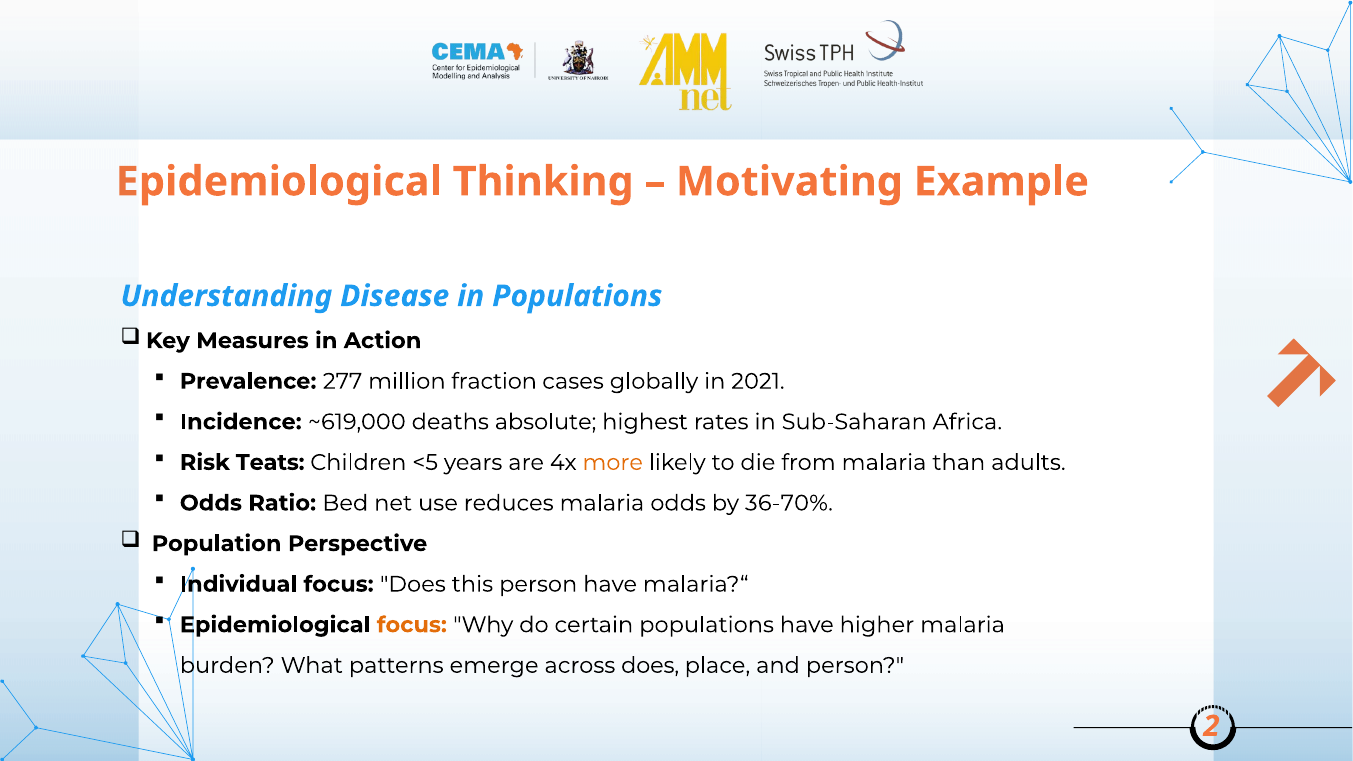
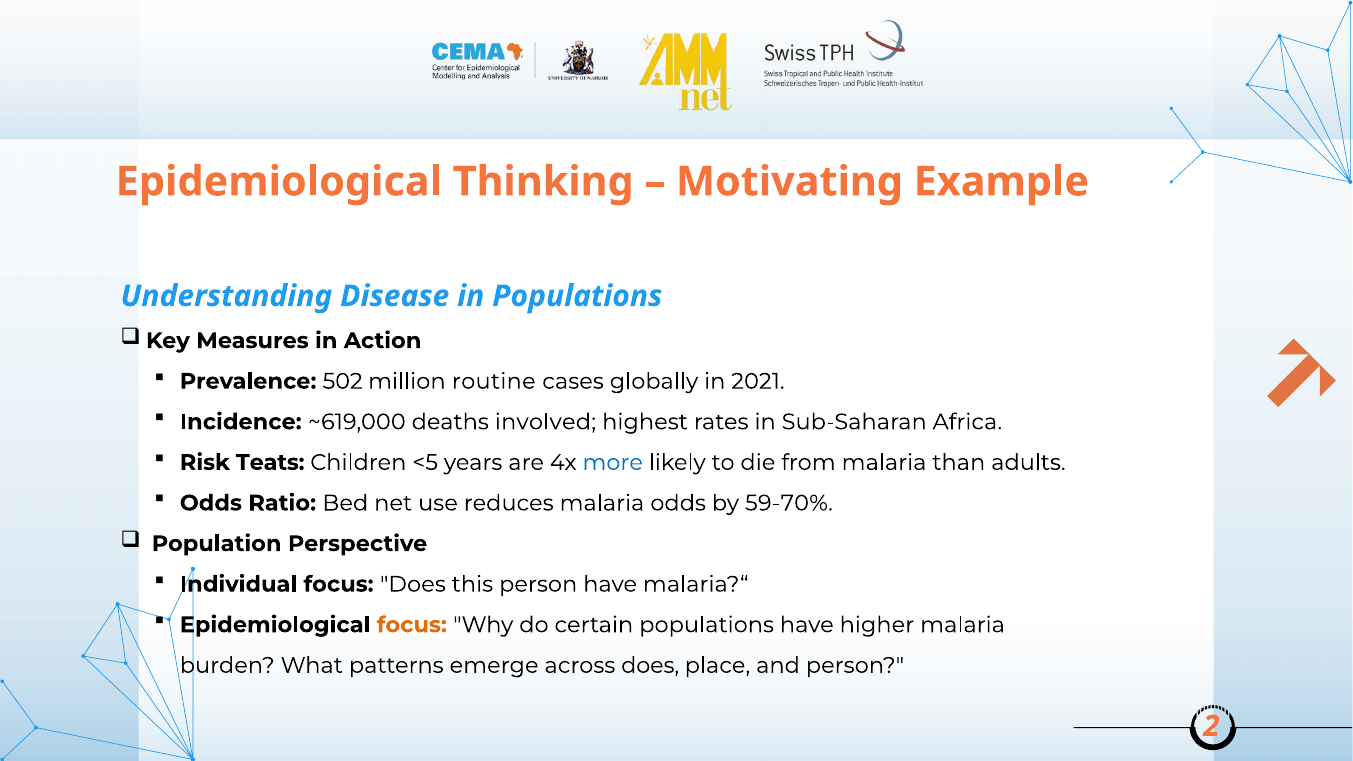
277: 277 -> 502
fraction: fraction -> routine
absolute: absolute -> involved
more colour: orange -> blue
36-70%: 36-70% -> 59-70%
